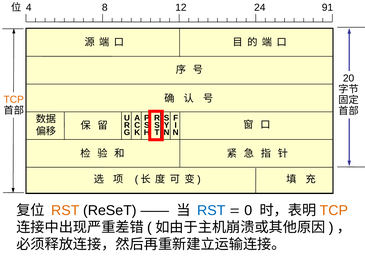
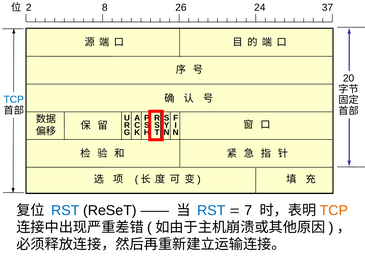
4: 4 -> 2
12: 12 -> 26
91: 91 -> 37
TCP at (14, 99) colour: orange -> blue
RST at (65, 210) colour: orange -> blue
0: 0 -> 7
